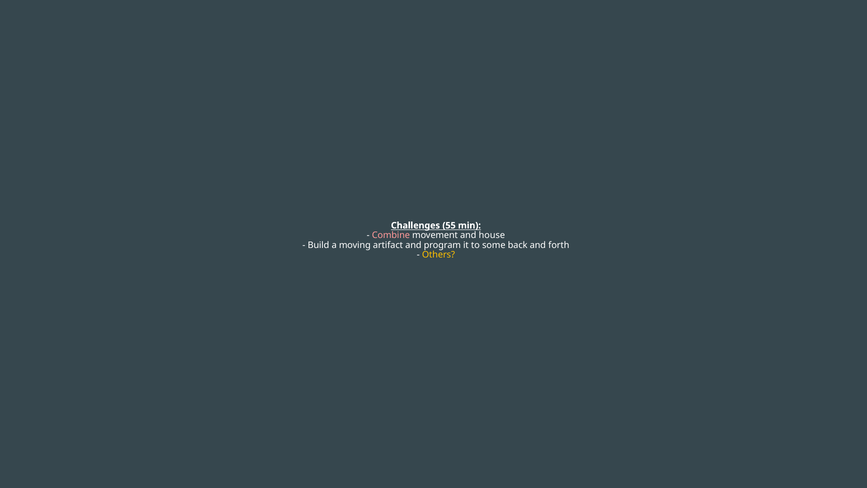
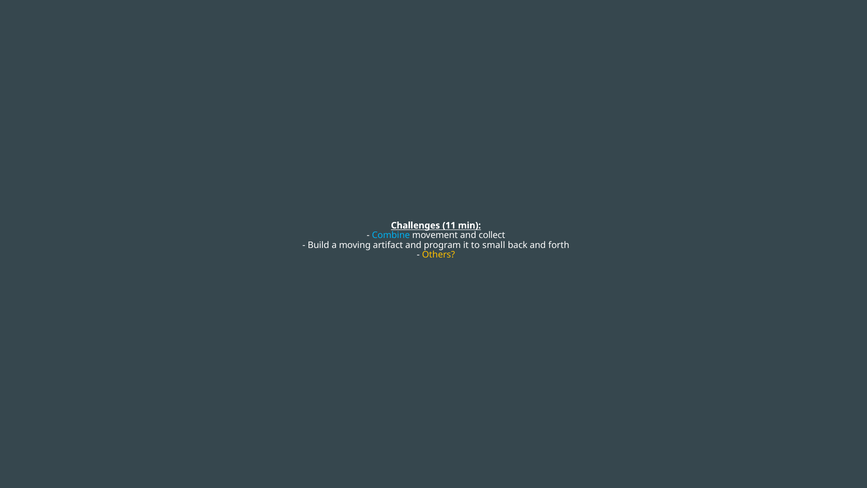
55: 55 -> 11
Combine colour: pink -> light blue
house: house -> collect
some: some -> small
